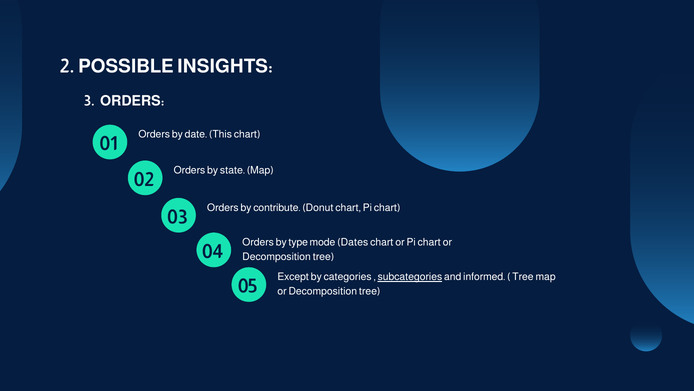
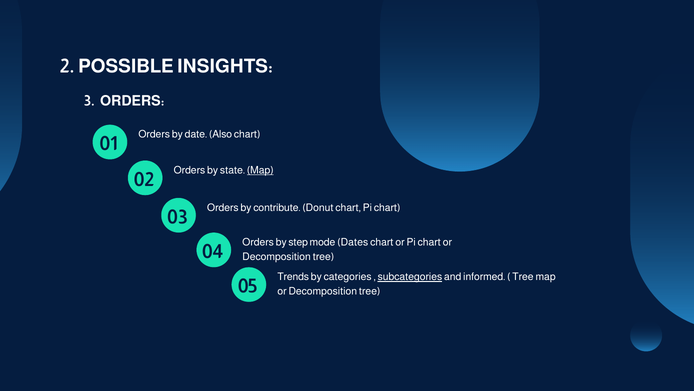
This: This -> Also
Map at (260, 170) underline: none -> present
type: type -> step
Except: Except -> Trends
